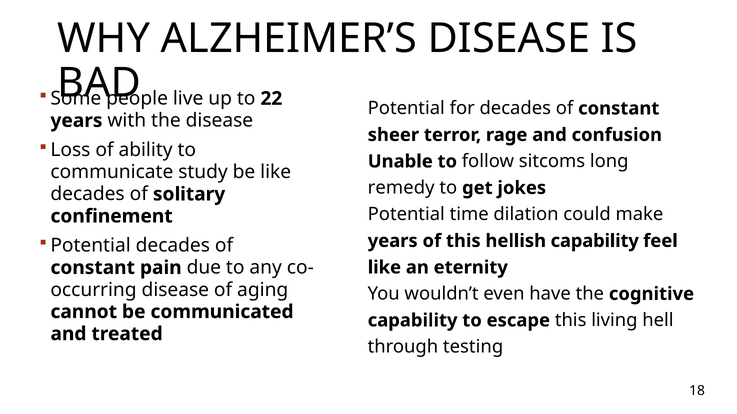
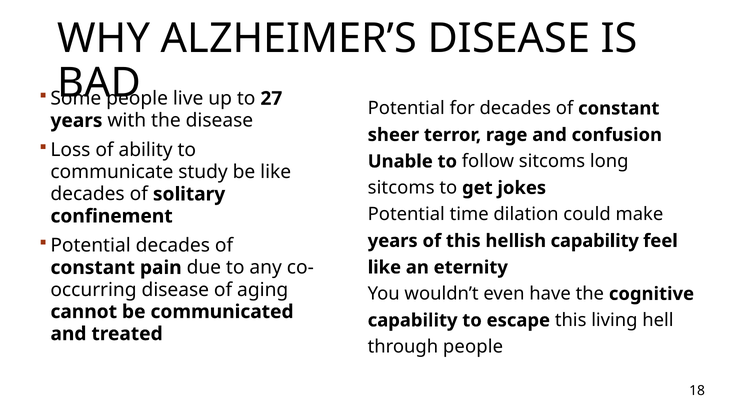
22: 22 -> 27
remedy at (401, 188): remedy -> sitcoms
through testing: testing -> people
